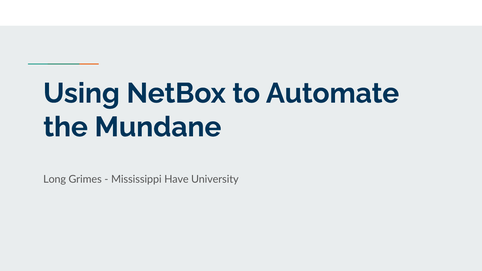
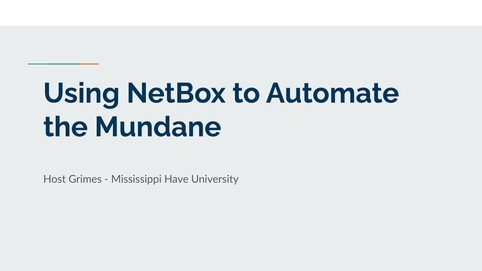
Long: Long -> Host
